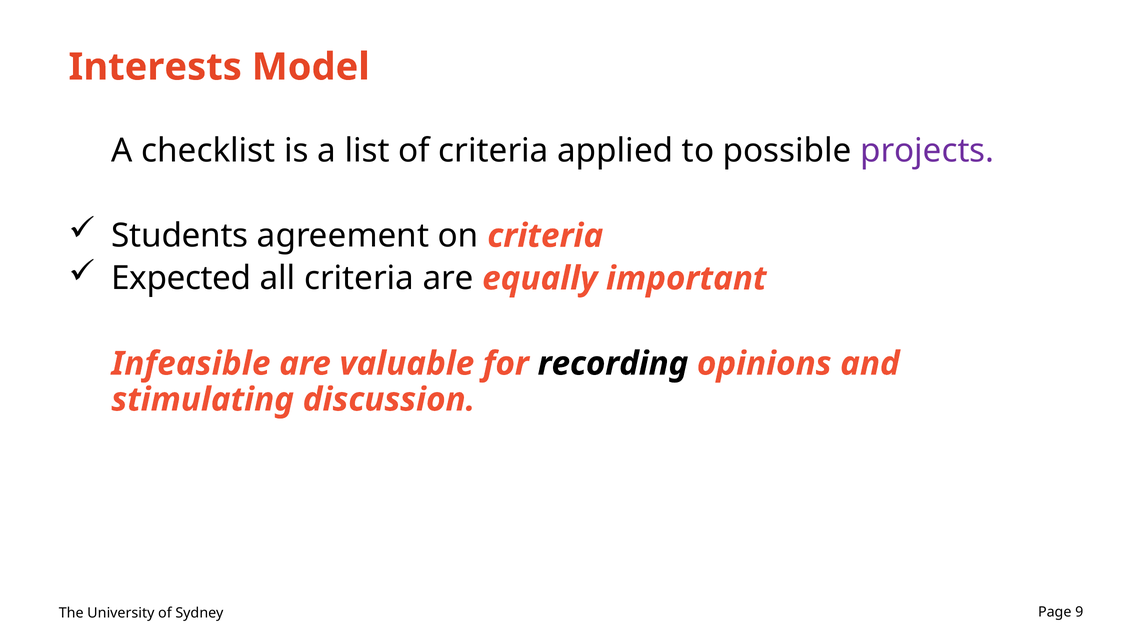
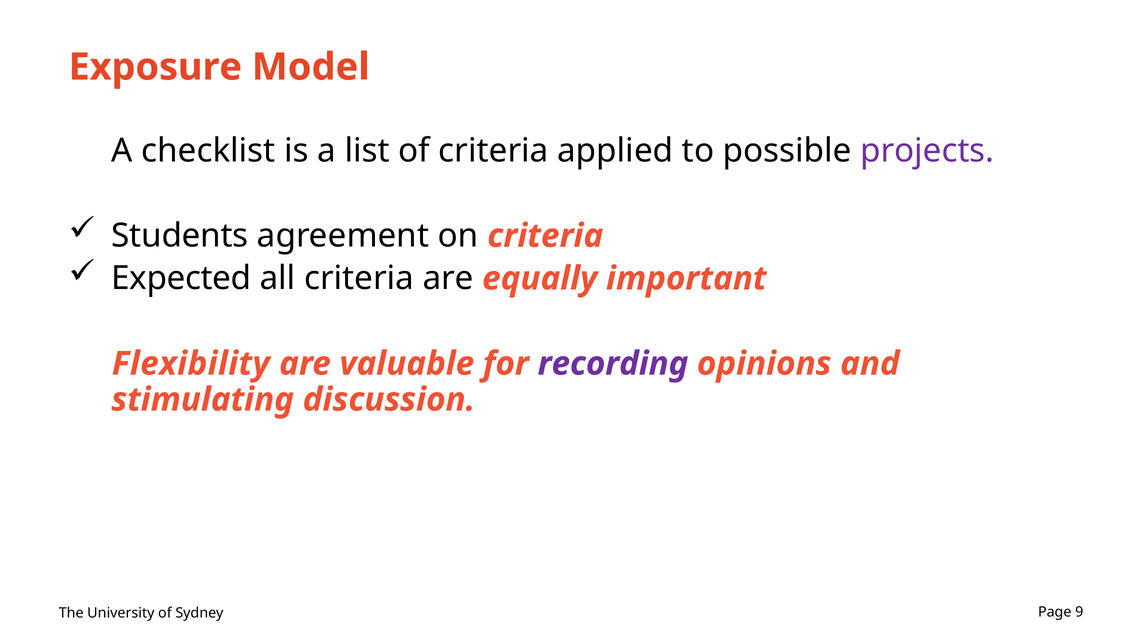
Interests: Interests -> Exposure
Infeasible: Infeasible -> Flexibility
recording colour: black -> purple
